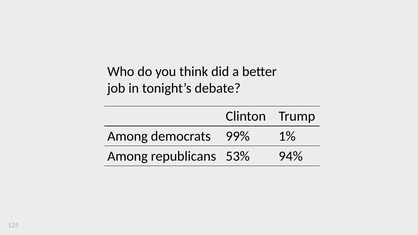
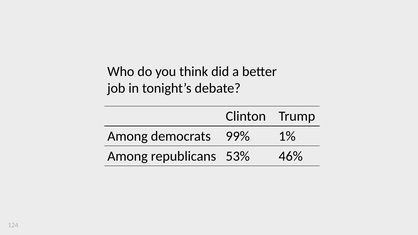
94%: 94% -> 46%
